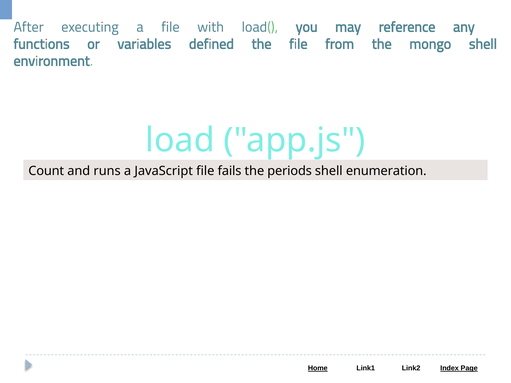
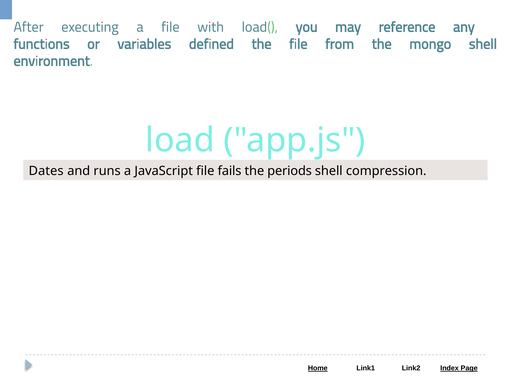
Count: Count -> Dates
enumeration: enumeration -> compression
